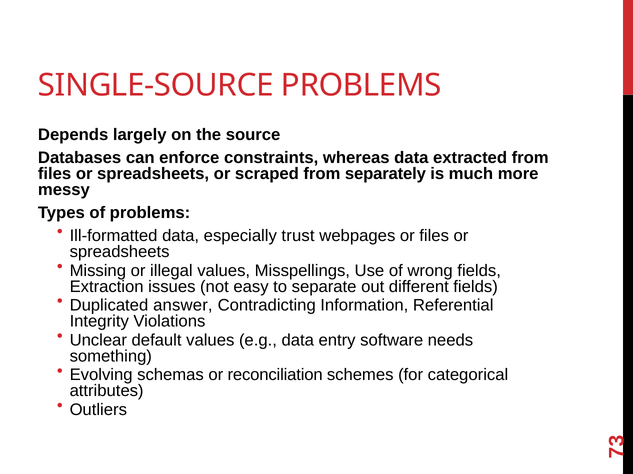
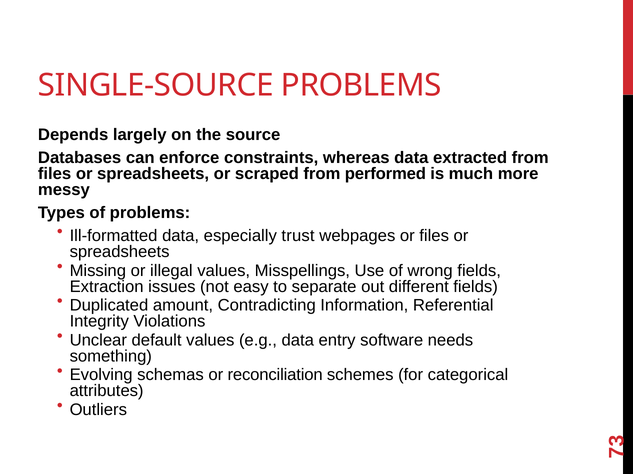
separately: separately -> performed
answer: answer -> amount
